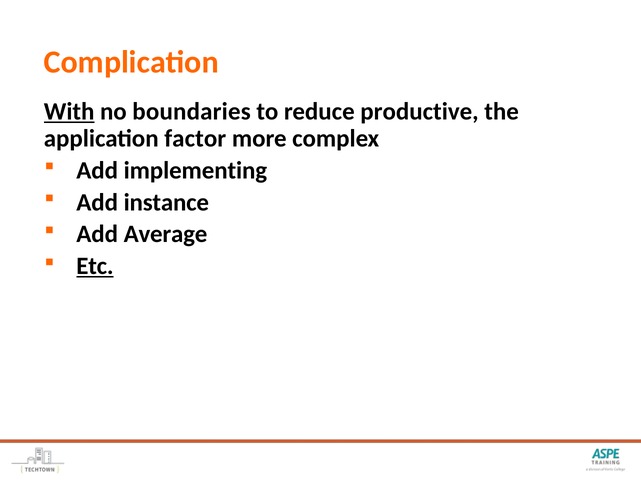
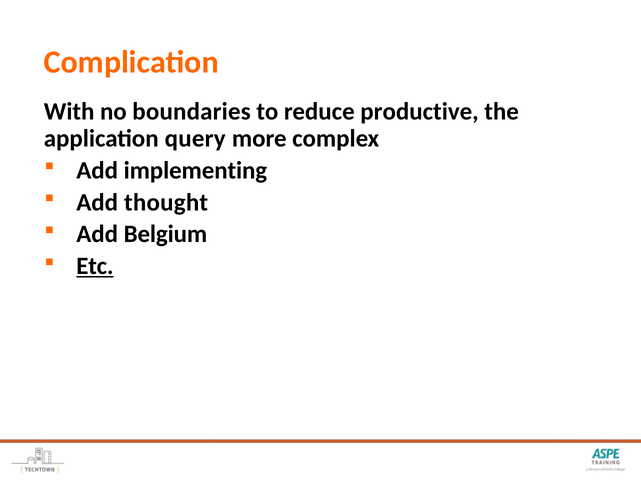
With underline: present -> none
factor: factor -> query
instance: instance -> thought
Average: Average -> Belgium
